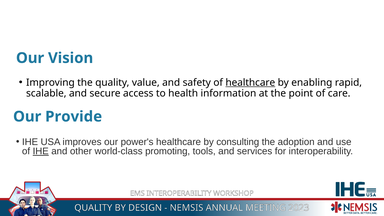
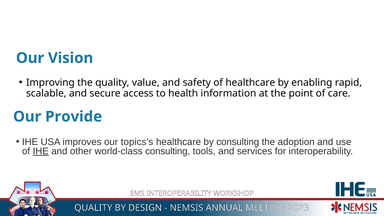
healthcare at (250, 82) underline: present -> none
power's: power's -> topics's
world-class promoting: promoting -> consulting
